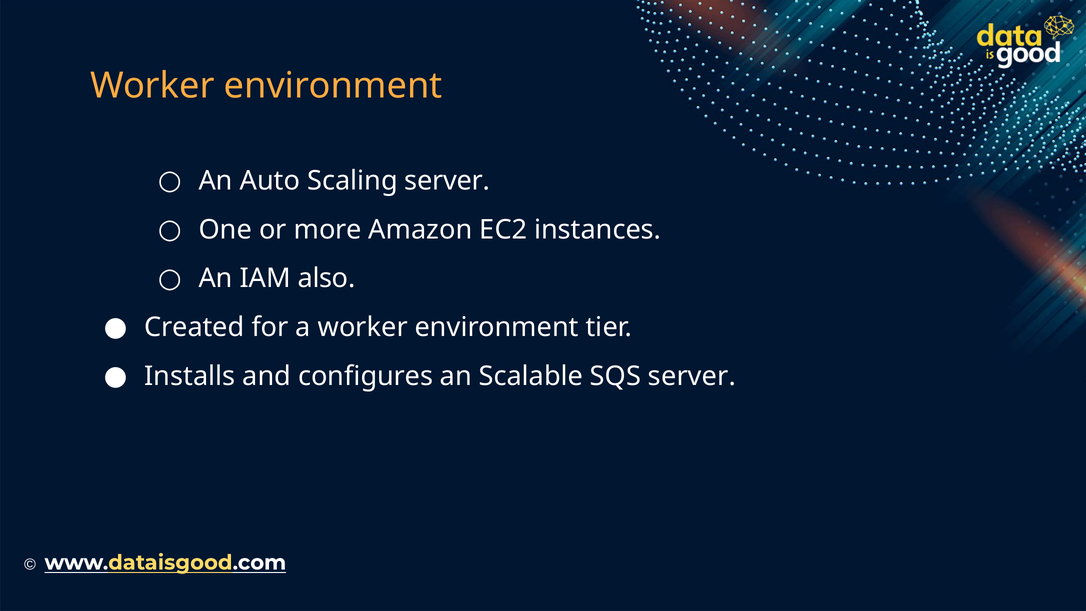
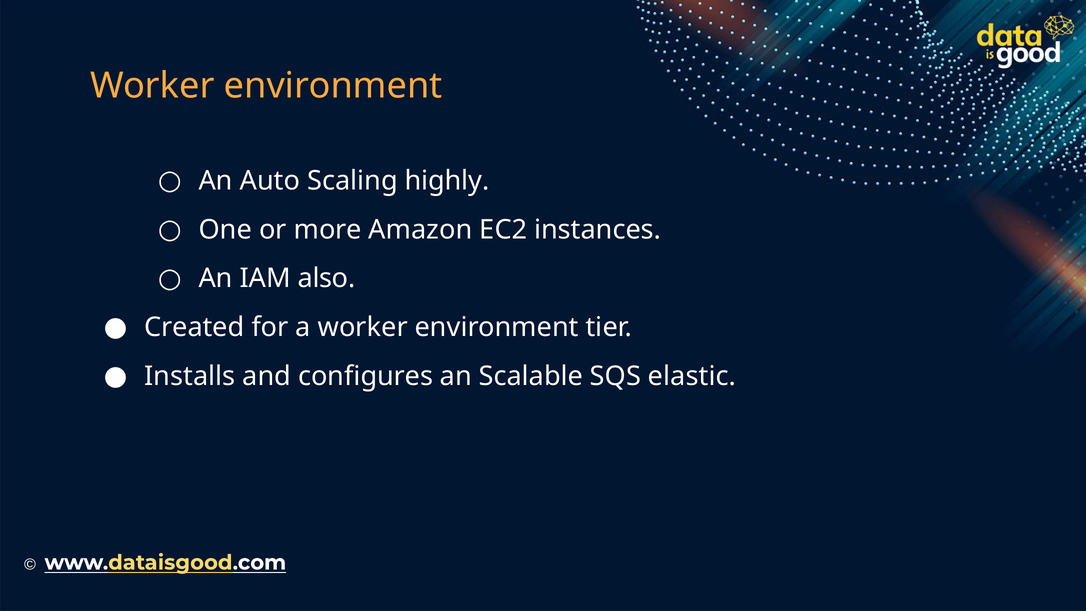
Scaling server: server -> highly
SQS server: server -> elastic
